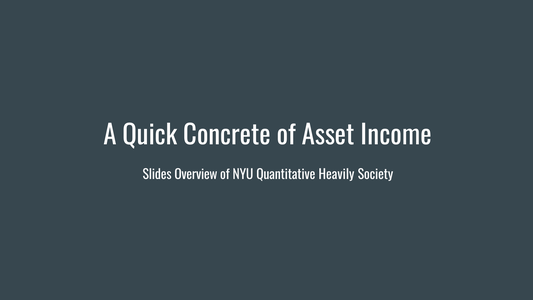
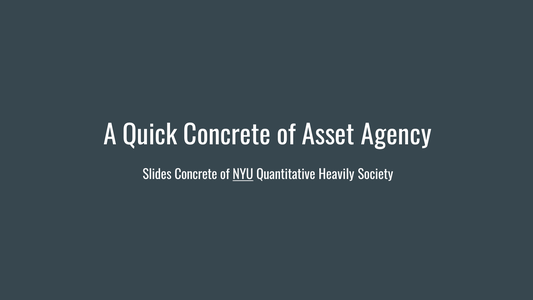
Income: Income -> Agency
Slides Overview: Overview -> Concrete
NYU underline: none -> present
